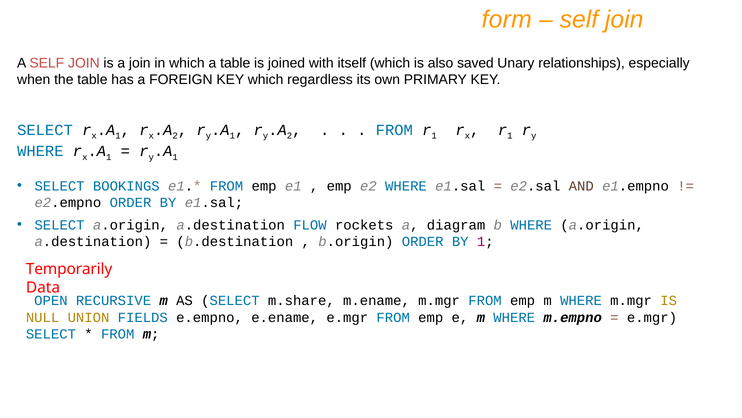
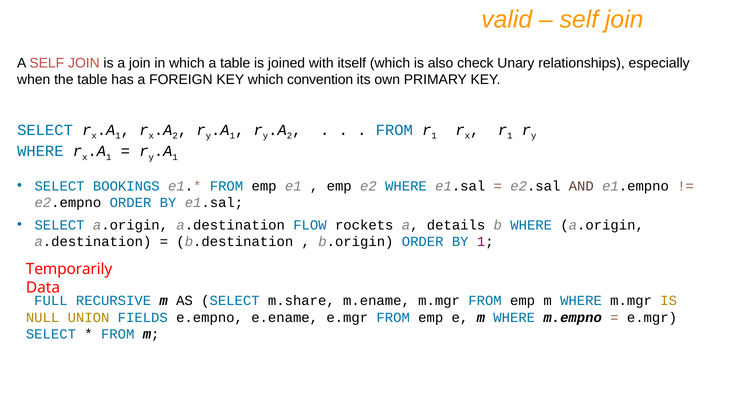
form: form -> valid
saved: saved -> check
regardless: regardless -> convention
diagram: diagram -> details
OPEN: OPEN -> FULL
